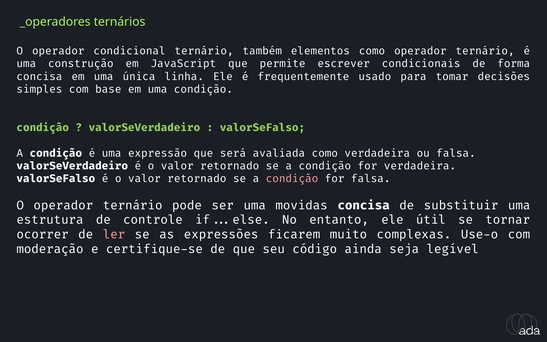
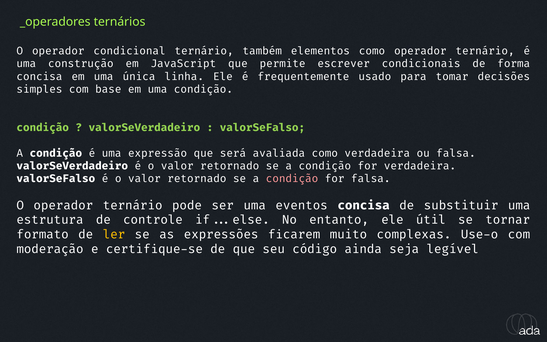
movidas: movidas -> eventos
ocorrer: ocorrer -> formato
ler colour: pink -> yellow
